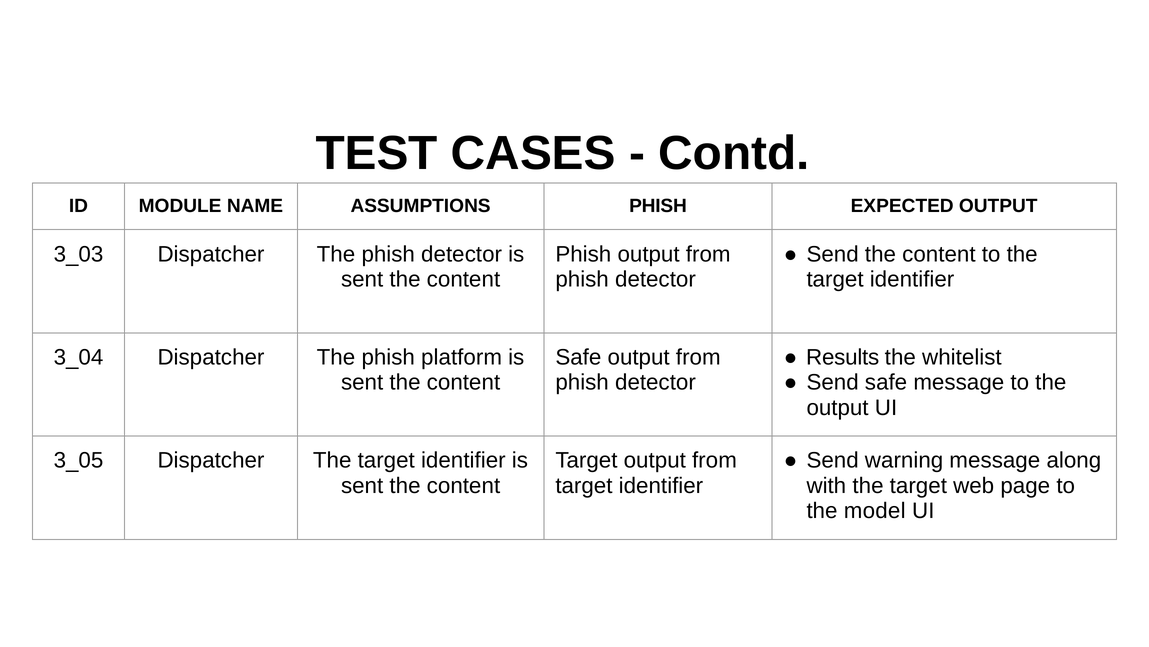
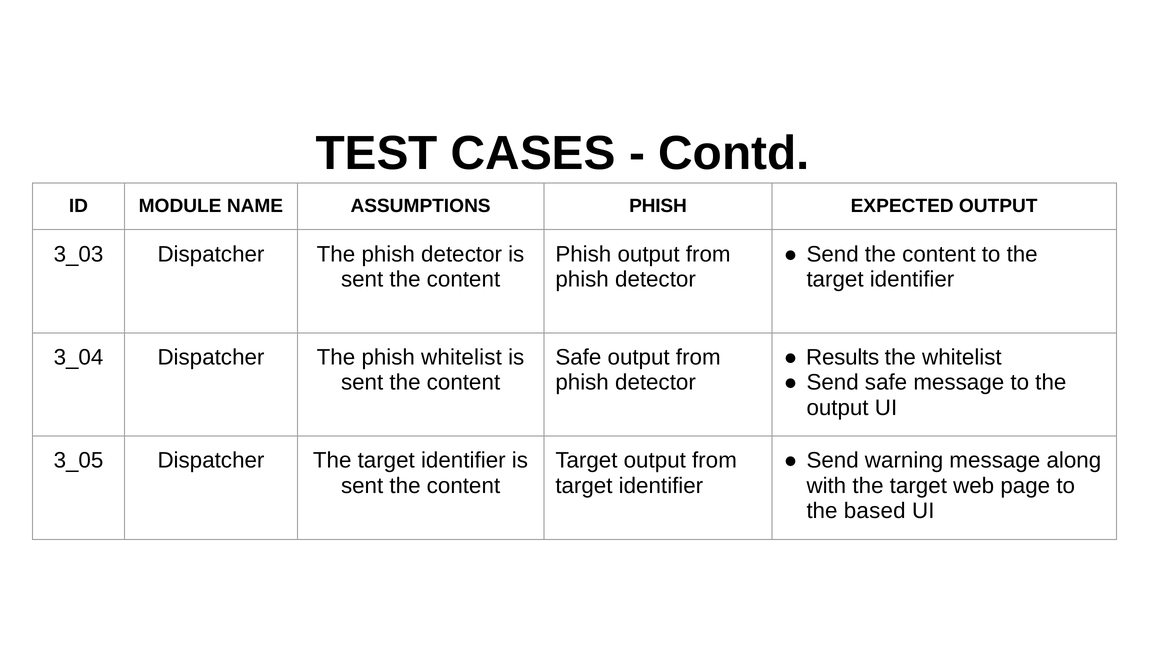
phish platform: platform -> whitelist
model: model -> based
